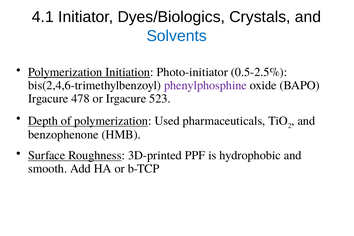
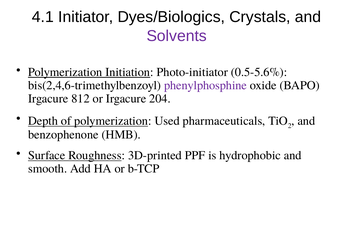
Solvents colour: blue -> purple
0.5-2.5%: 0.5-2.5% -> 0.5-5.6%
478: 478 -> 812
523: 523 -> 204
